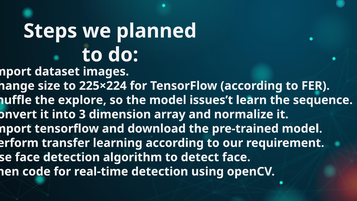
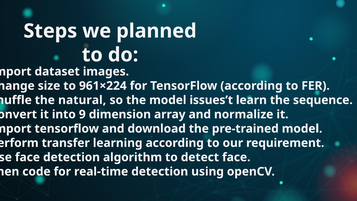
225×224: 225×224 -> 961×224
explore: explore -> natural
into 3: 3 -> 9
